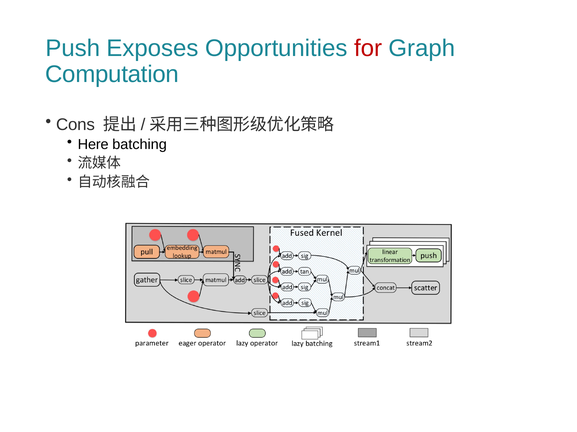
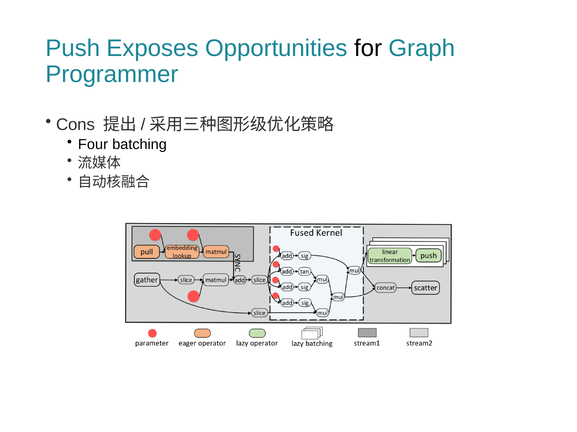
for colour: red -> black
Computation: Computation -> Programmer
Here: Here -> Four
